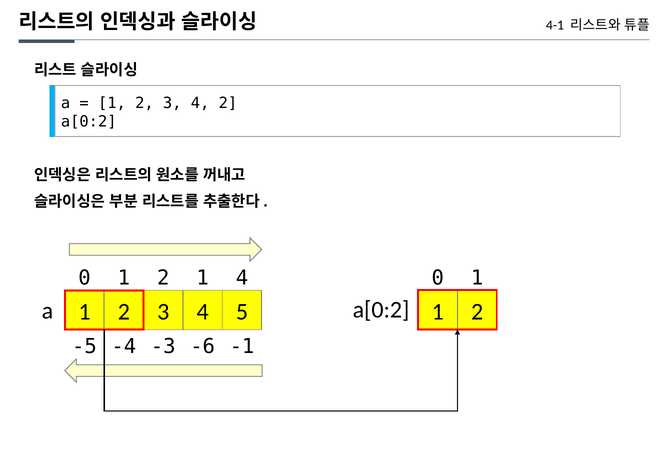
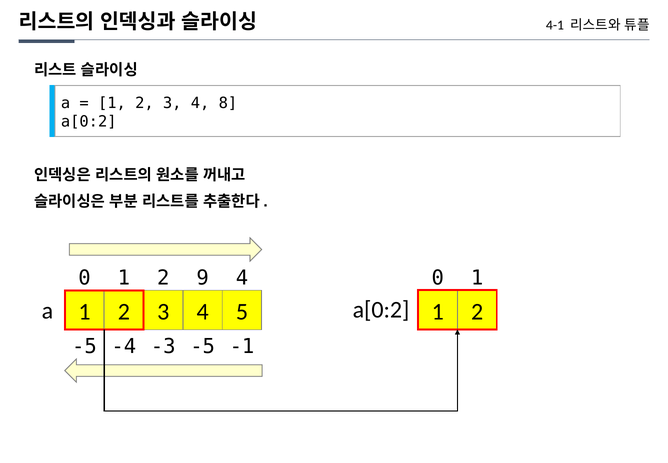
4 2: 2 -> 8
2 1: 1 -> 9
-3 -6: -6 -> -5
